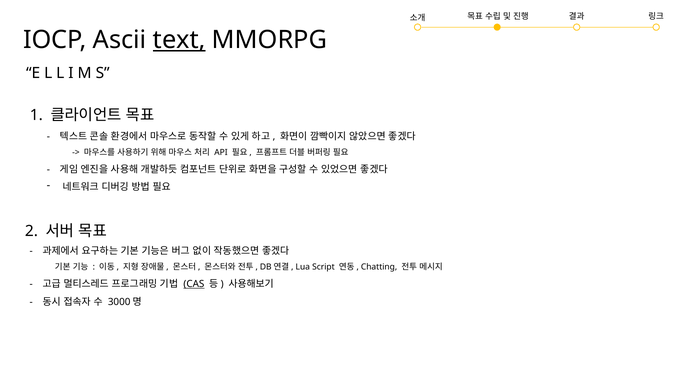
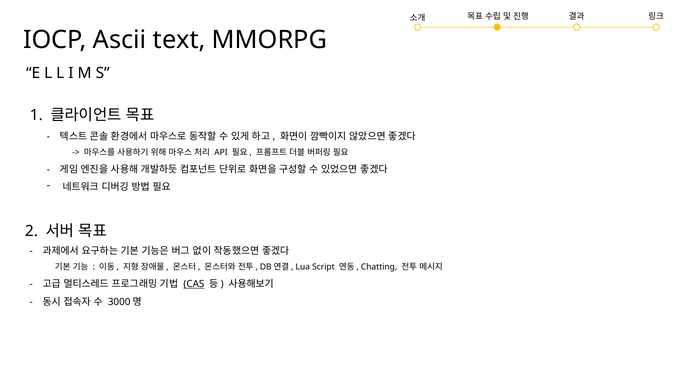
text underline: present -> none
